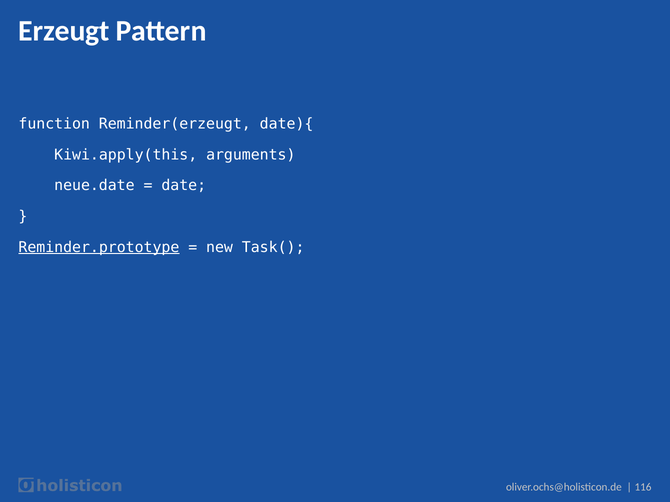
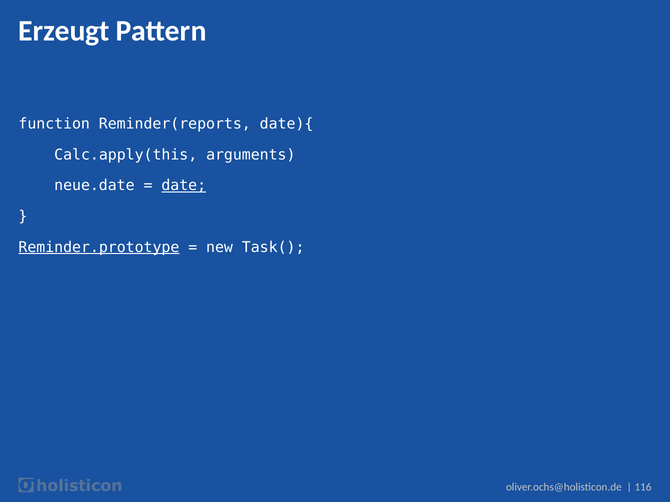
Reminder(erzeugt: Reminder(erzeugt -> Reminder(reports
Kiwi.apply(this: Kiwi.apply(this -> Calc.apply(this
date underline: none -> present
